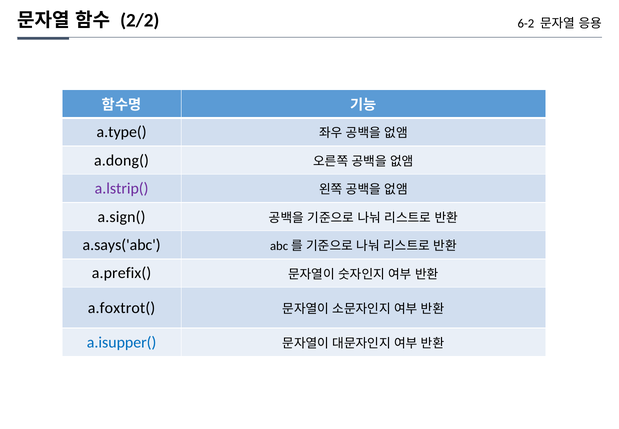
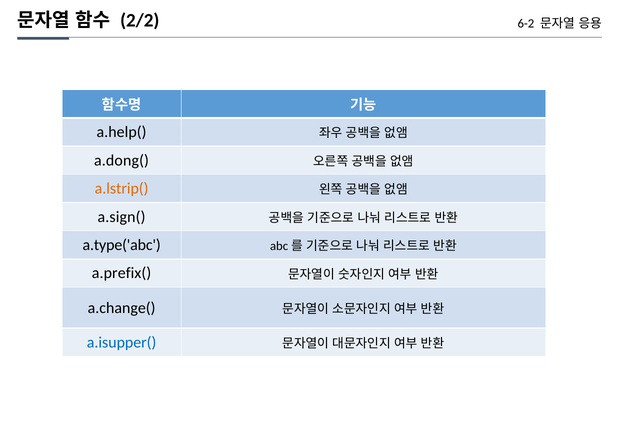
a.type(: a.type( -> a.help(
a.lstrip( colour: purple -> orange
a.says('abc: a.says('abc -> a.type('abc
a.foxtrot(: a.foxtrot( -> a.change(
